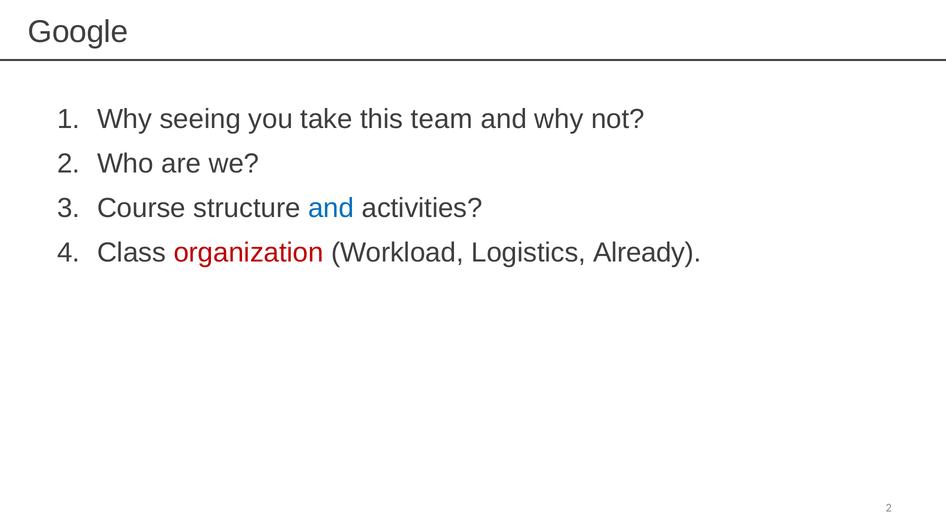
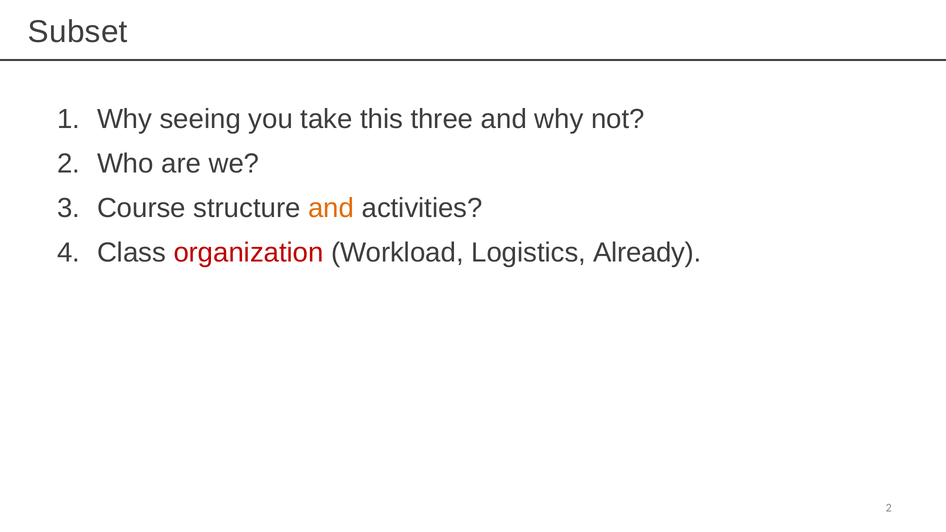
Google: Google -> Subset
team: team -> three
and at (331, 208) colour: blue -> orange
